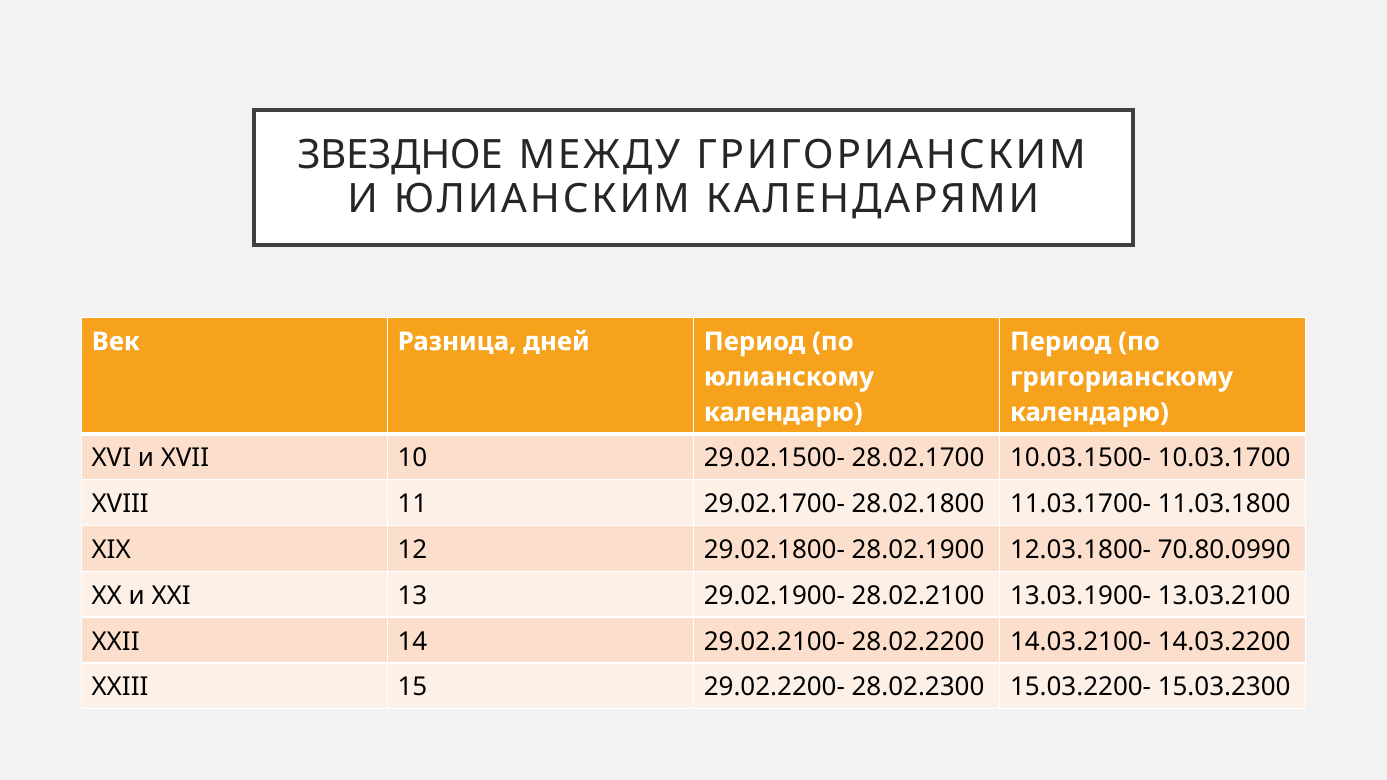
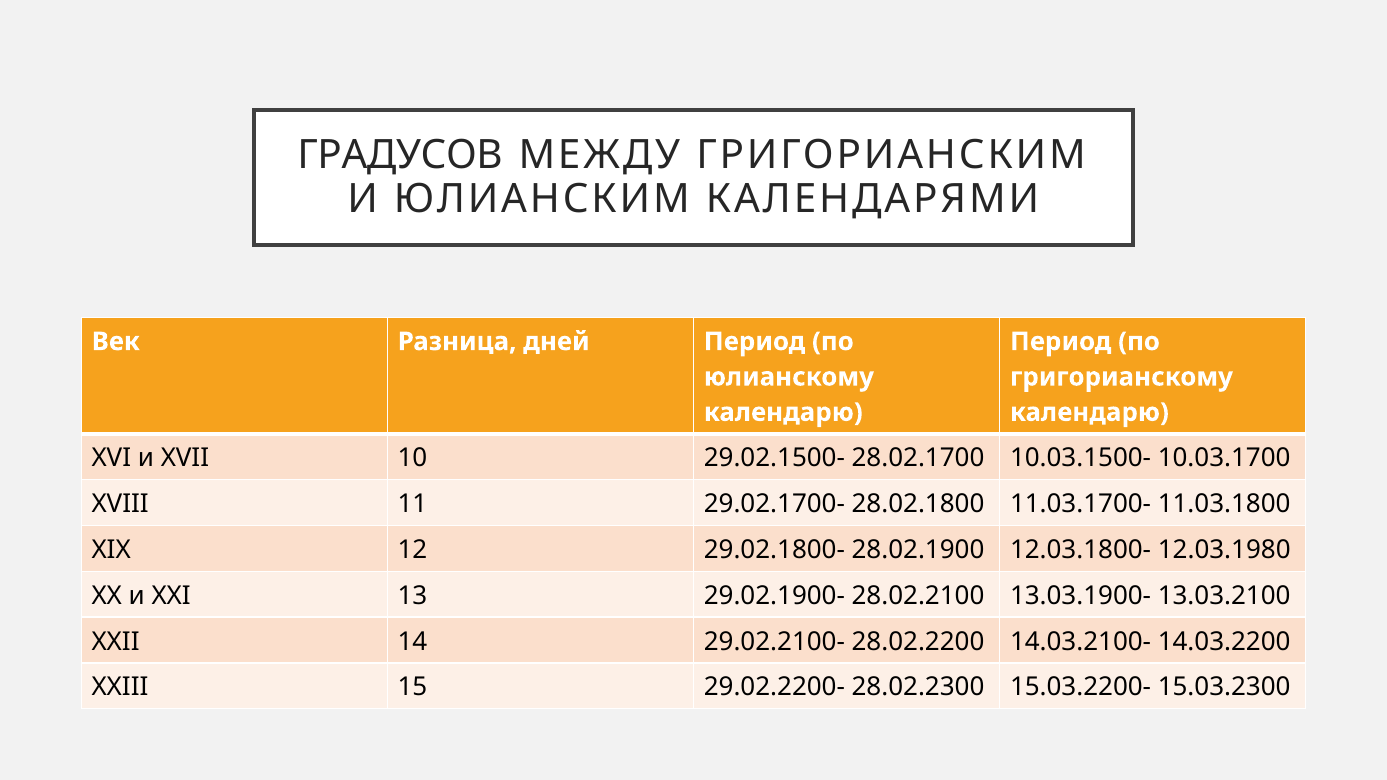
ЗВЕЗДНОЕ: ЗВЕЗДНОЕ -> ГРАДУСОВ
70.80.0990: 70.80.0990 -> 12.03.1980
